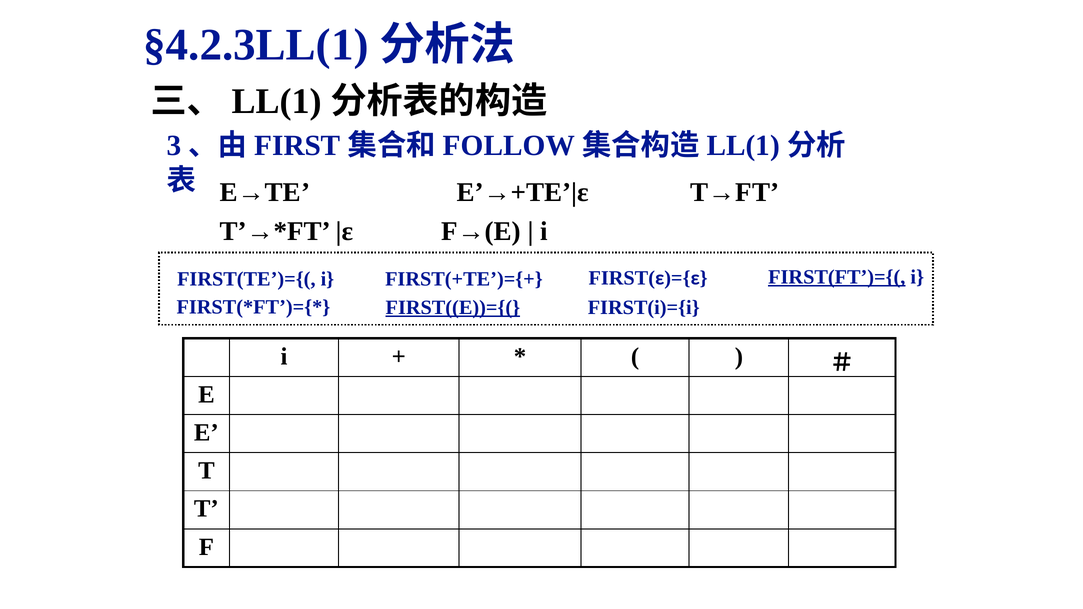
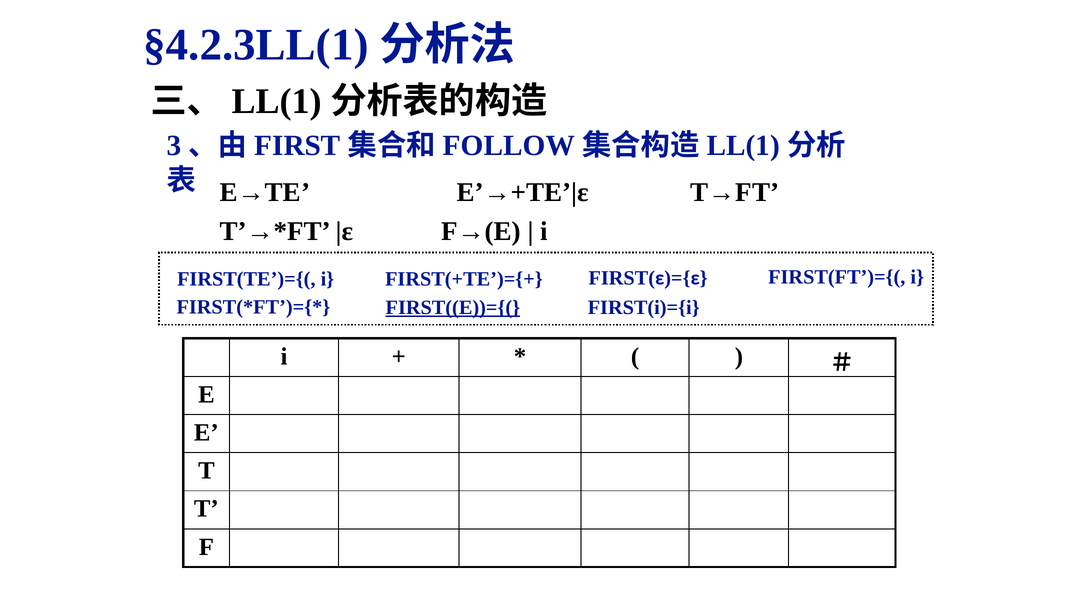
FIRST(FT’)={( underline: present -> none
